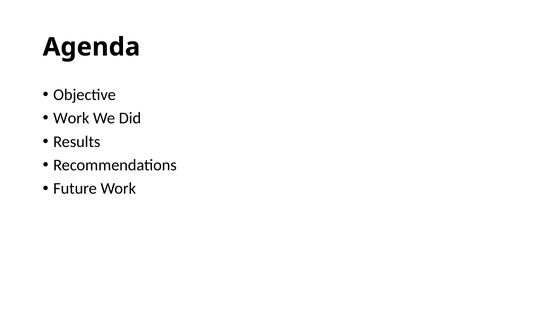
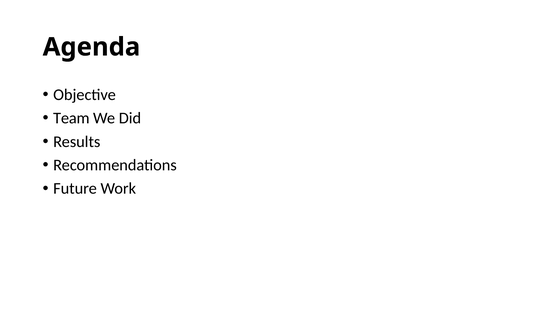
Work at (71, 118): Work -> Team
